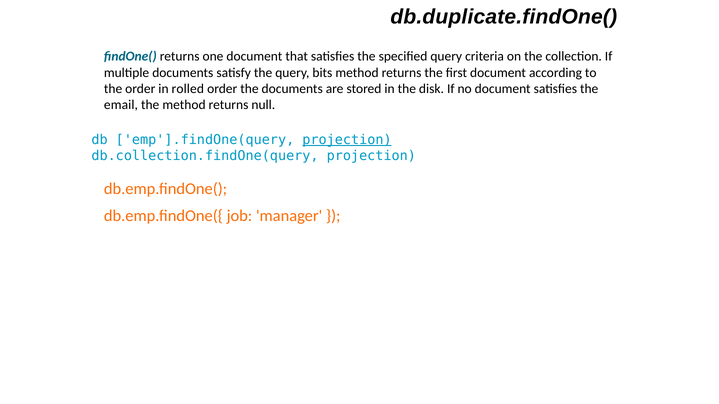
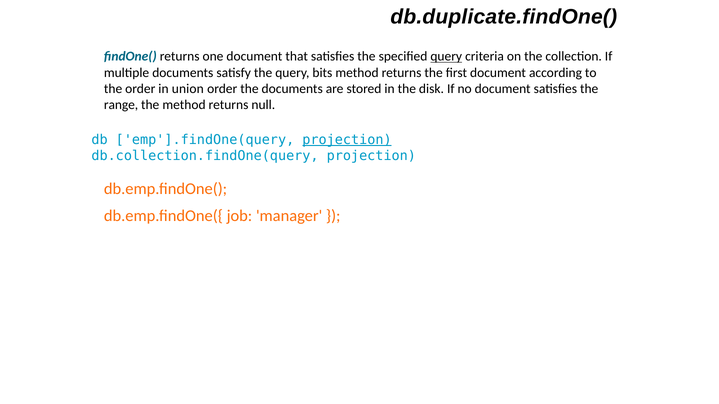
query at (446, 57) underline: none -> present
rolled: rolled -> union
email: email -> range
